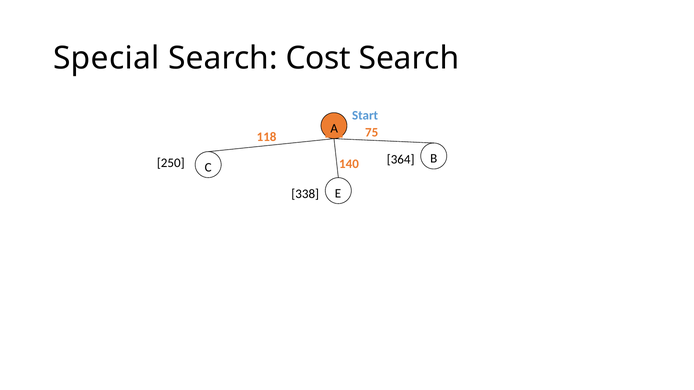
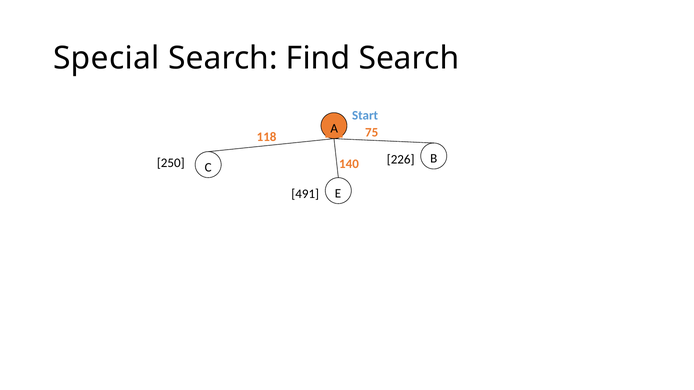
Cost: Cost -> Find
364: 364 -> 226
338: 338 -> 491
